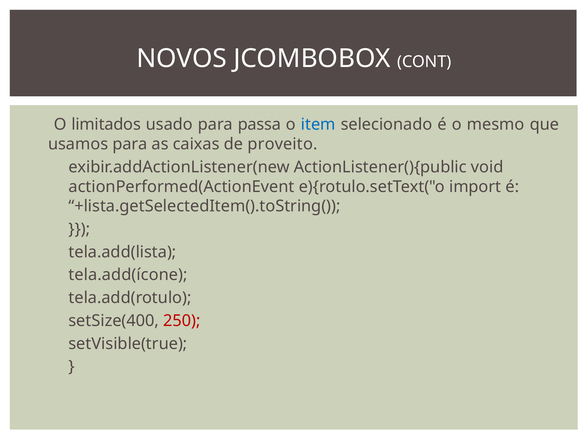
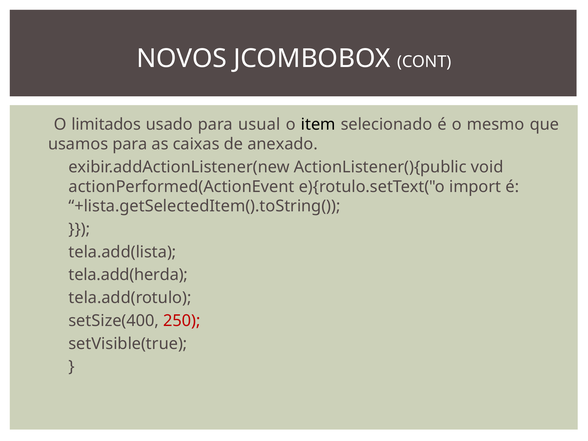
passa: passa -> usual
item colour: blue -> black
proveito: proveito -> anexado
tela.add(ícone: tela.add(ícone -> tela.add(herda
